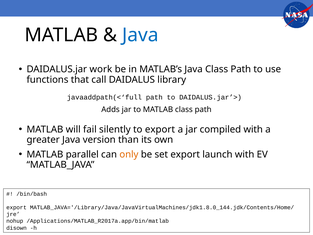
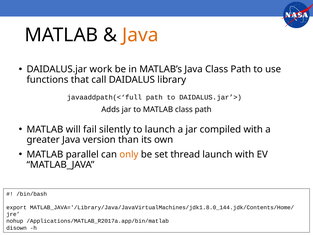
Java at (140, 35) colour: blue -> orange
to export: export -> launch
set export: export -> thread
